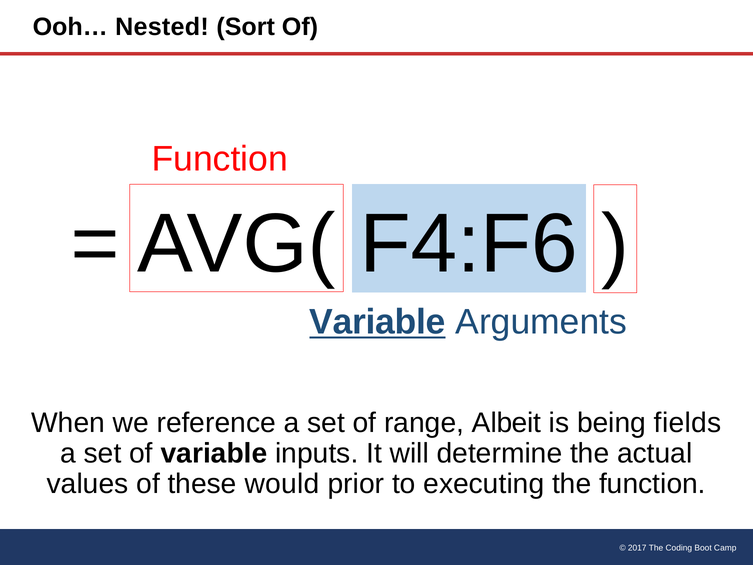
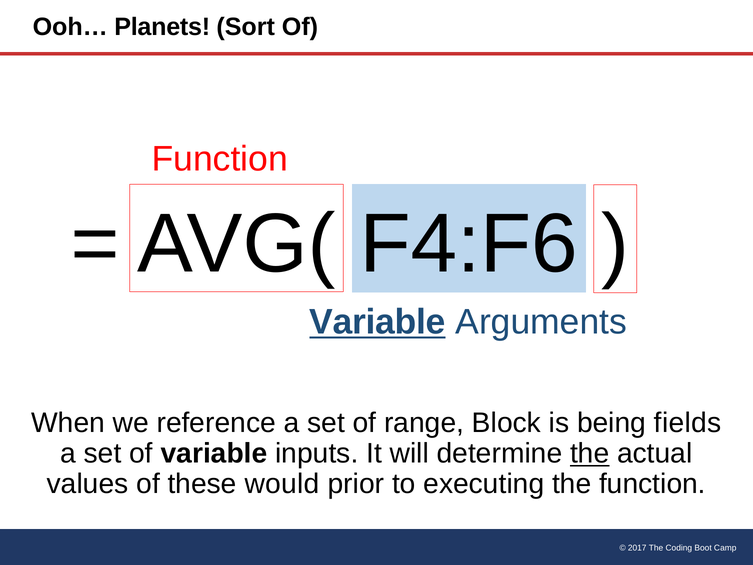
Nested: Nested -> Planets
Albeit: Albeit -> Block
the at (590, 453) underline: none -> present
